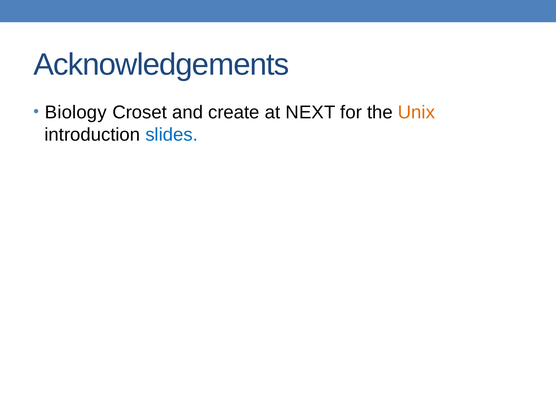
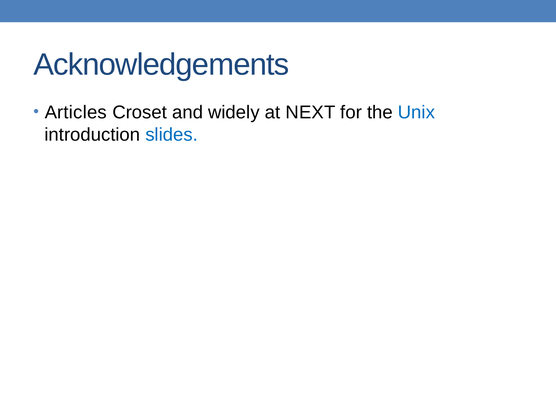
Biology: Biology -> Articles
create: create -> widely
Unix colour: orange -> blue
